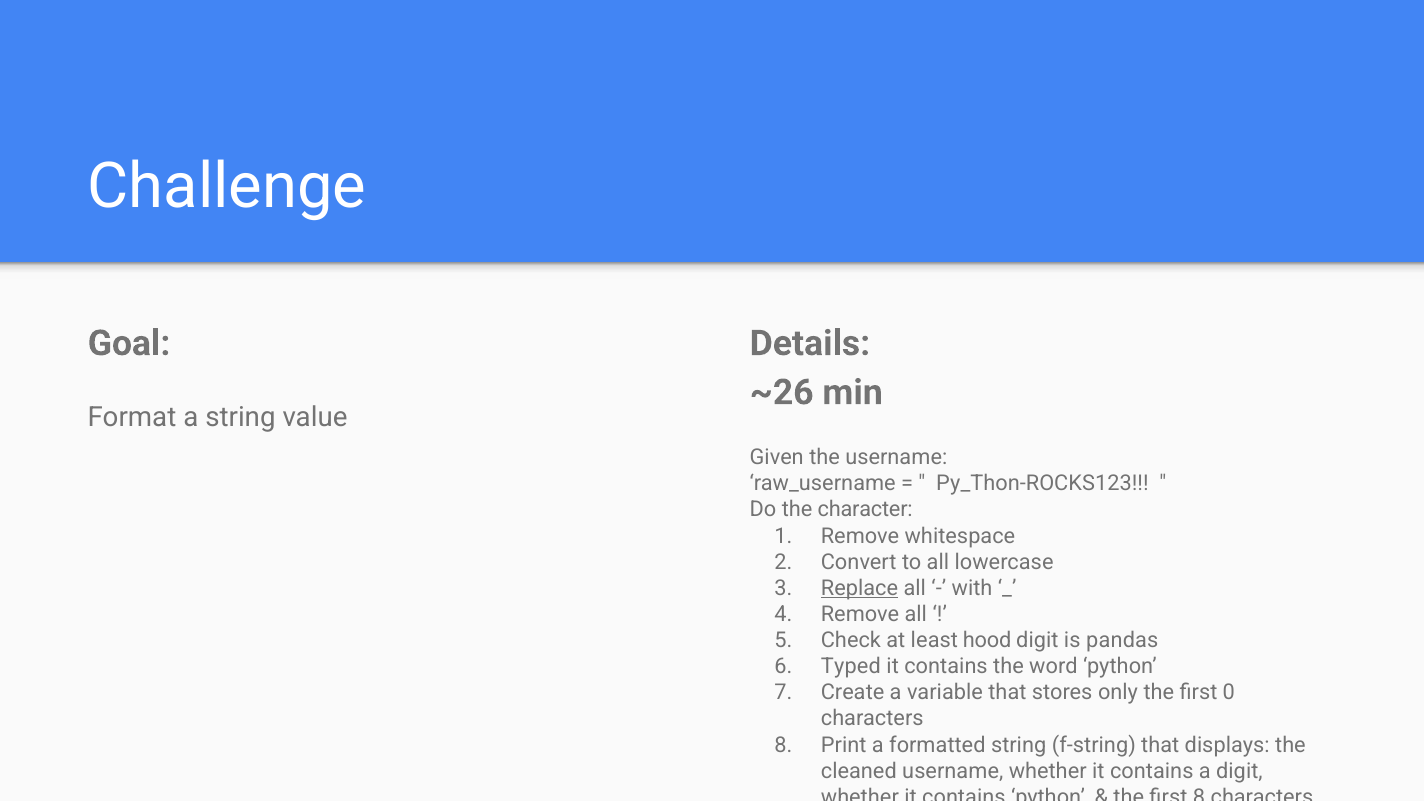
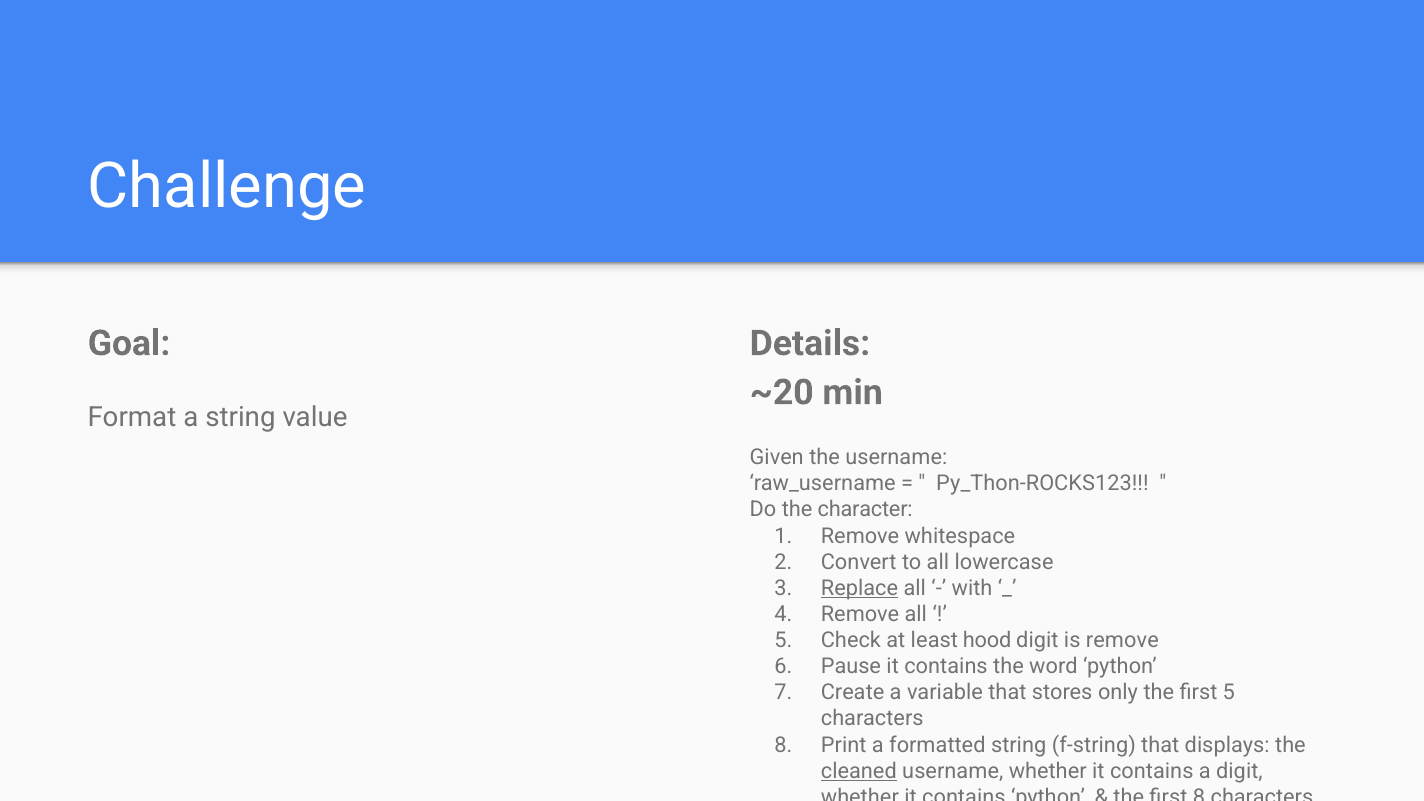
~26: ~26 -> ~20
is pandas: pandas -> remove
Typed: Typed -> Pause
first 0: 0 -> 5
cleaned underline: none -> present
